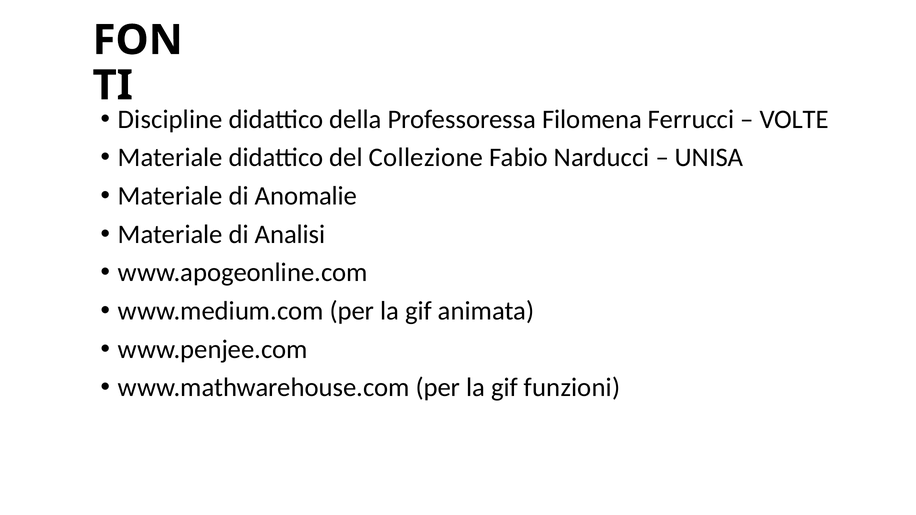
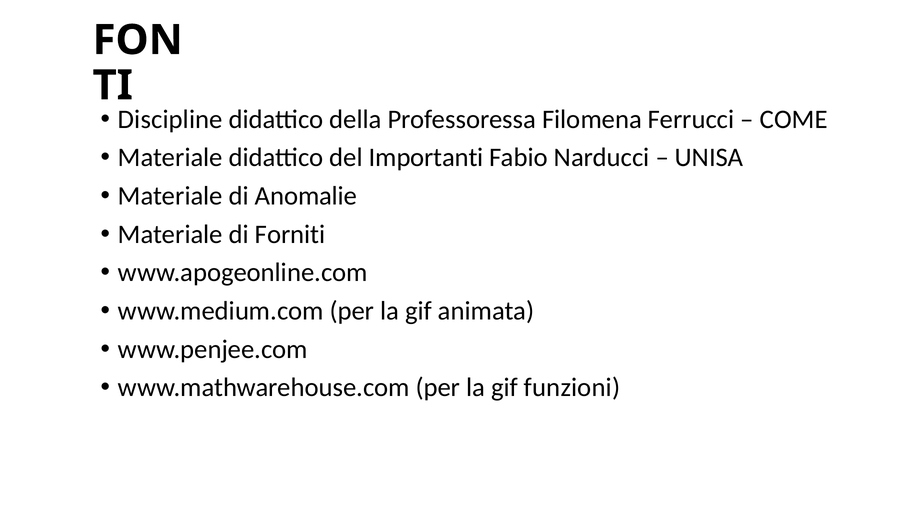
VOLTE: VOLTE -> COME
Collezione: Collezione -> Importanti
Analisi: Analisi -> Forniti
